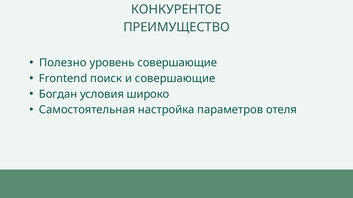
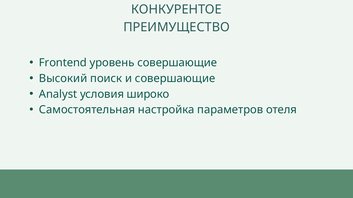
Полезно: Полезно -> Frontend
Frontend: Frontend -> Высокий
Богдан: Богдан -> Analyst
